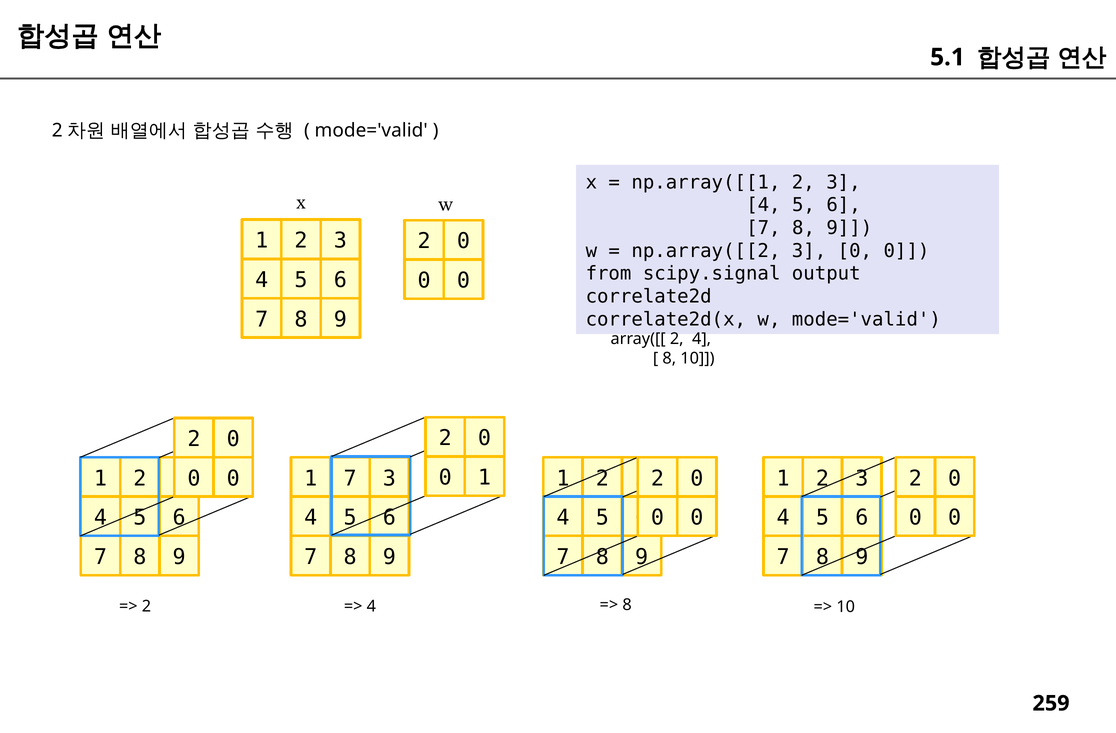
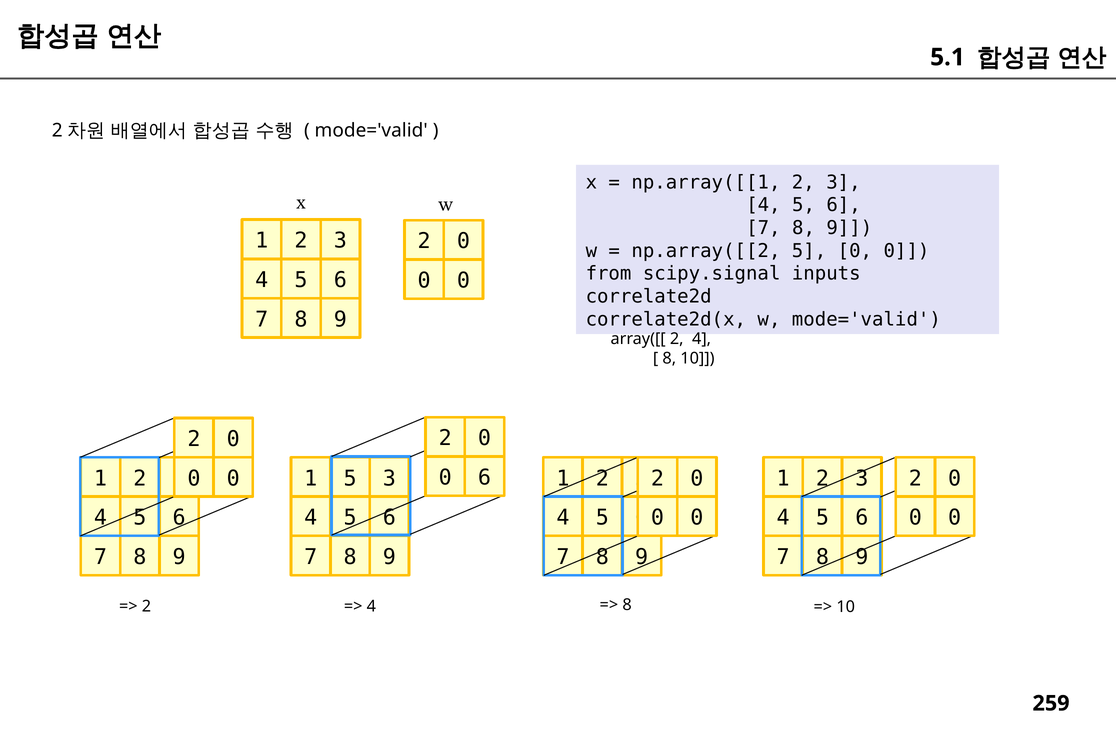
np.array([[2 3: 3 -> 5
output: output -> inputs
1 at (485, 478): 1 -> 6
1 7: 7 -> 5
